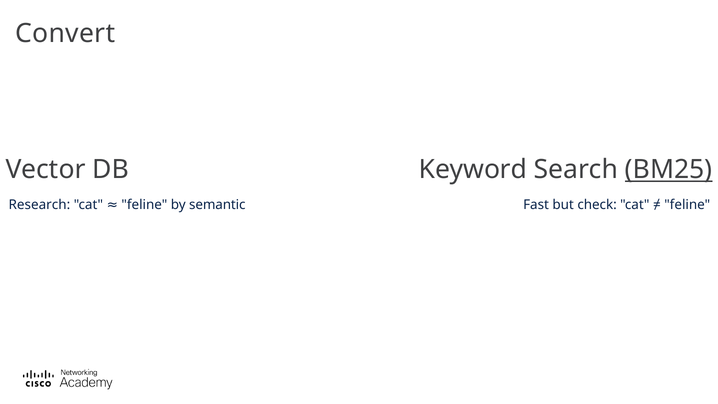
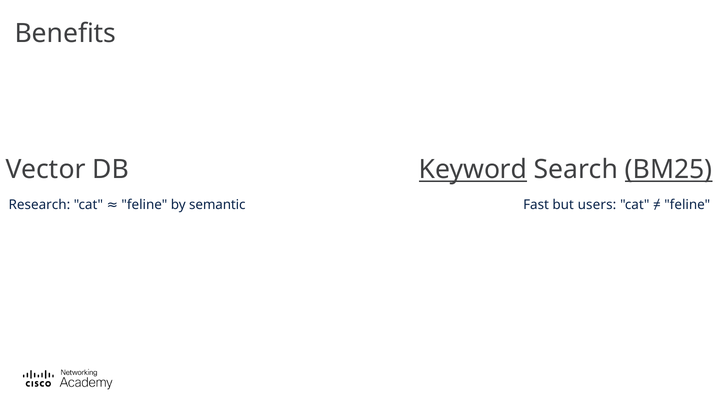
Convert: Convert -> Benefits
Keyword underline: none -> present
check: check -> users
